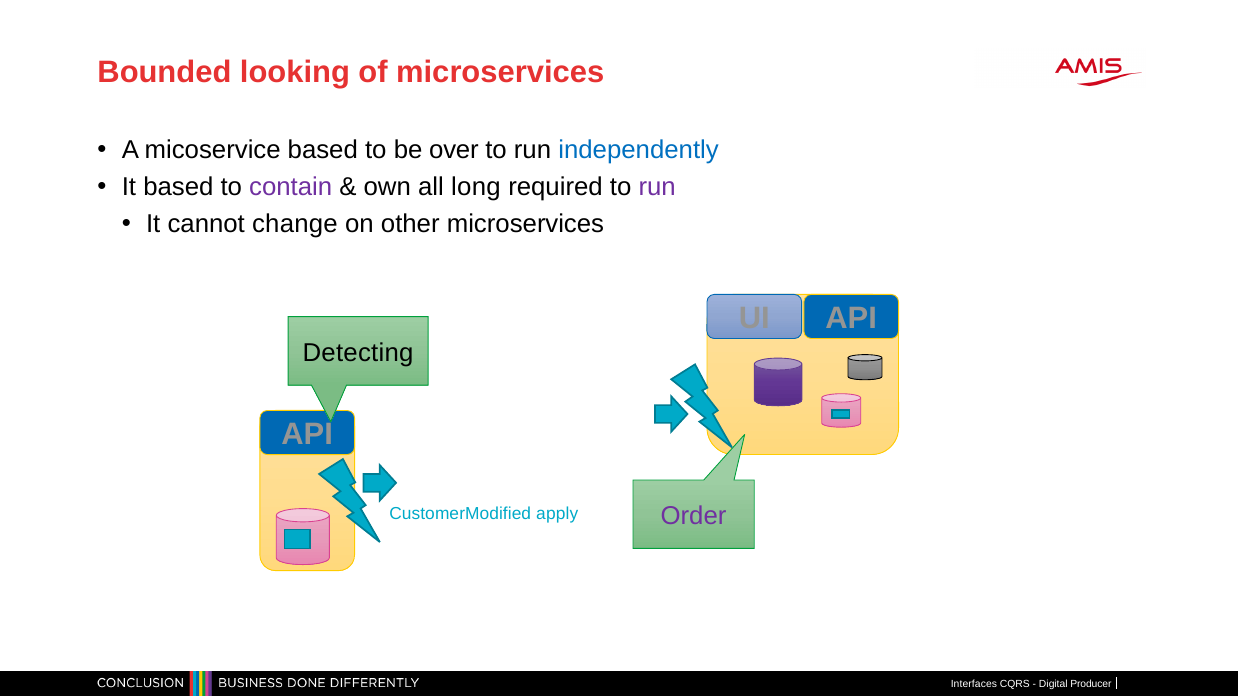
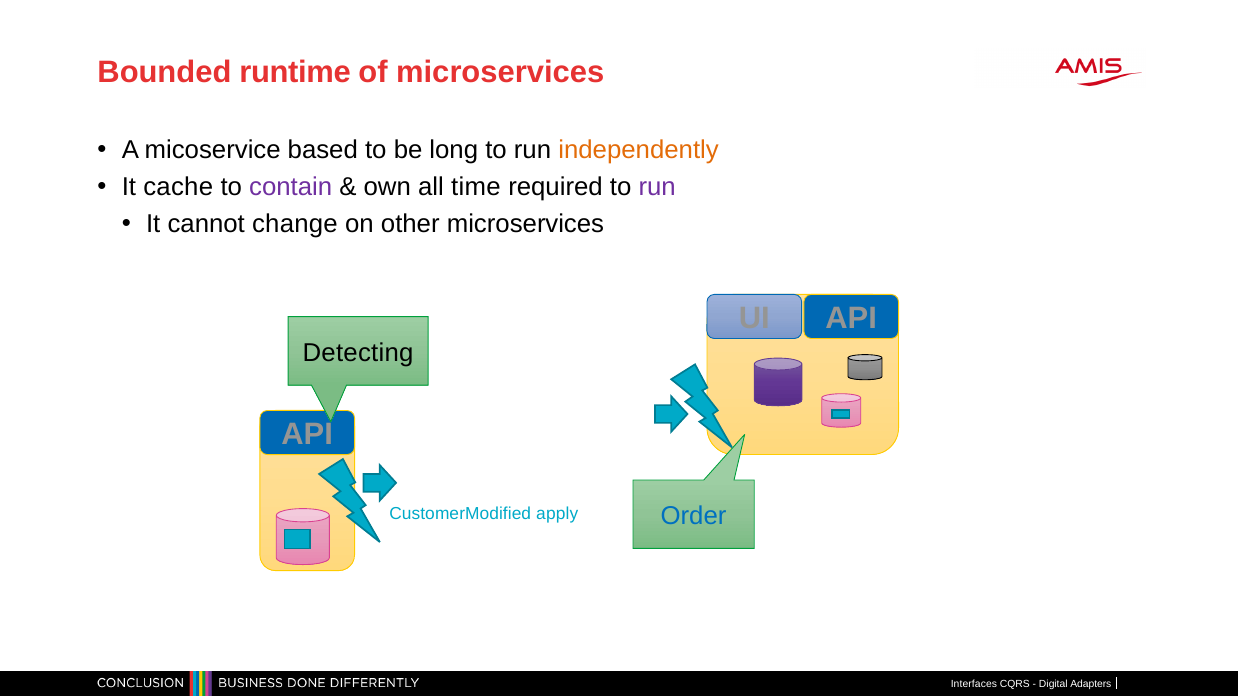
looking: looking -> runtime
over: over -> long
independently colour: blue -> orange
It based: based -> cache
long: long -> time
Order colour: purple -> blue
Producer: Producer -> Adapters
